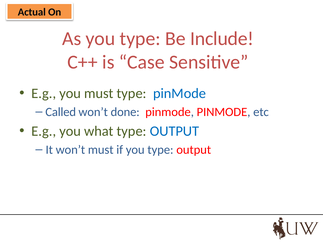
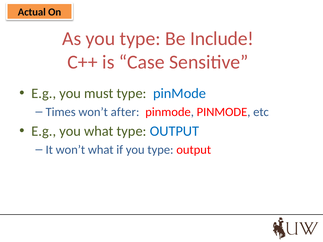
Called: Called -> Times
done: done -> after
won’t must: must -> what
